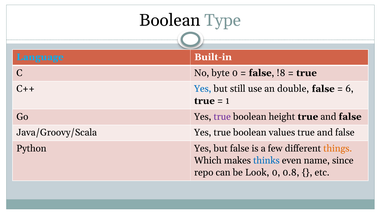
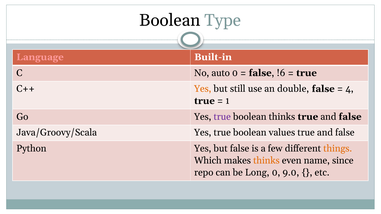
Language colour: light blue -> pink
byte: byte -> auto
!8: !8 -> !6
Yes at (203, 89) colour: blue -> orange
6: 6 -> 4
boolean height: height -> thinks
thinks at (266, 161) colour: blue -> orange
Look: Look -> Long
0.8: 0.8 -> 9.0
